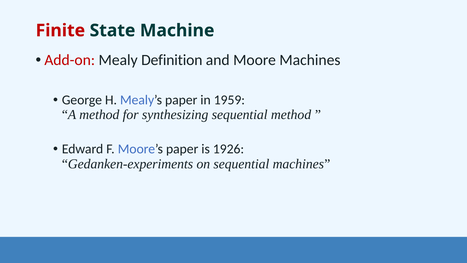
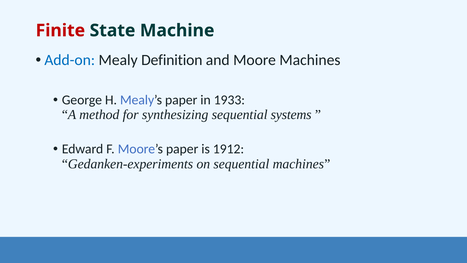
Add-on colour: red -> blue
1959: 1959 -> 1933
sequential method: method -> systems
1926: 1926 -> 1912
